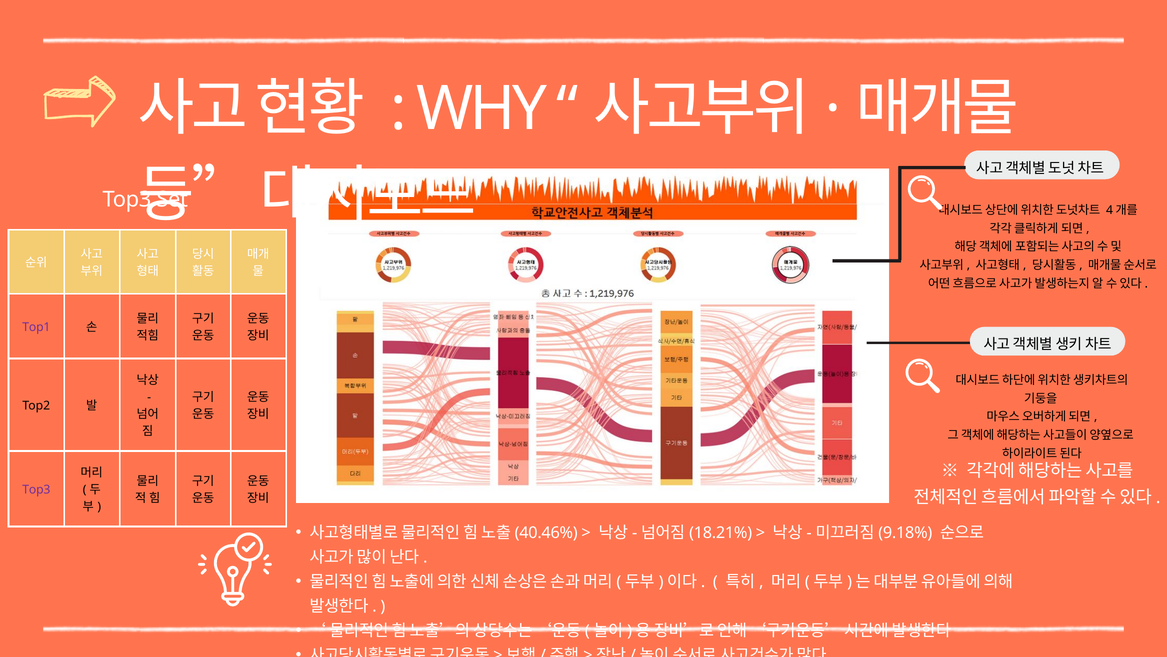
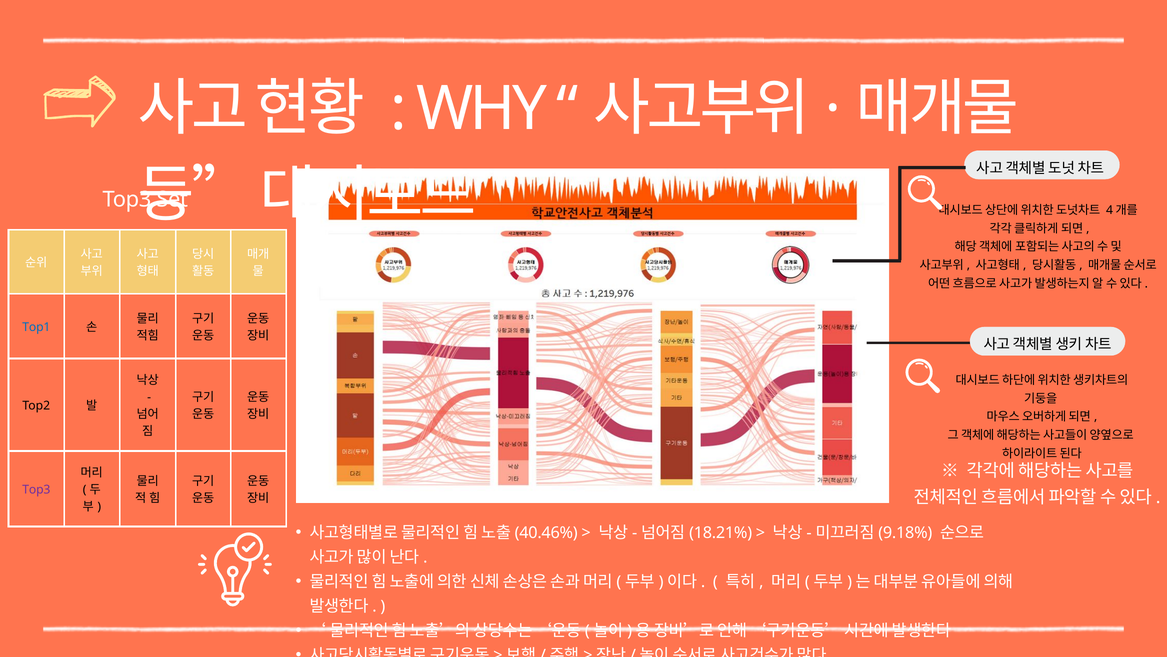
Top1 colour: purple -> blue
